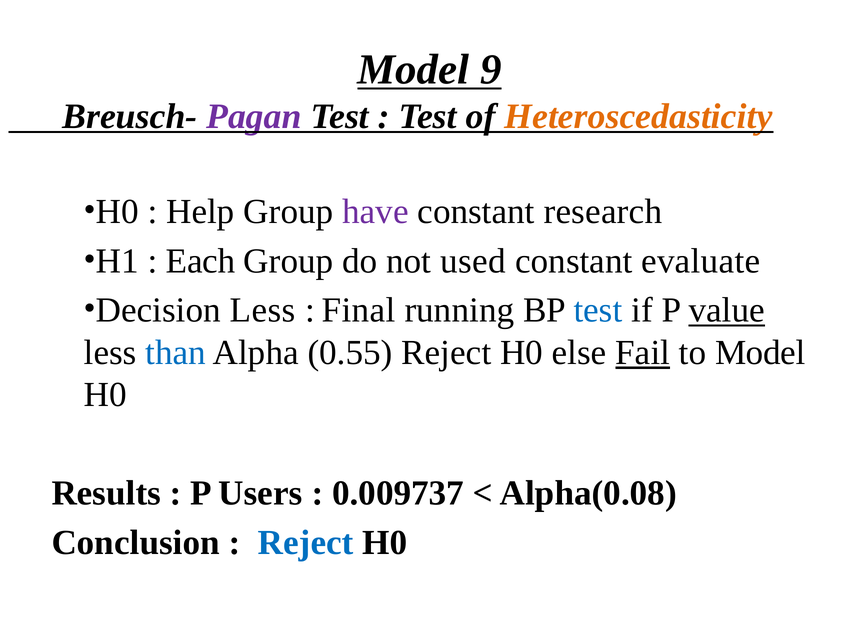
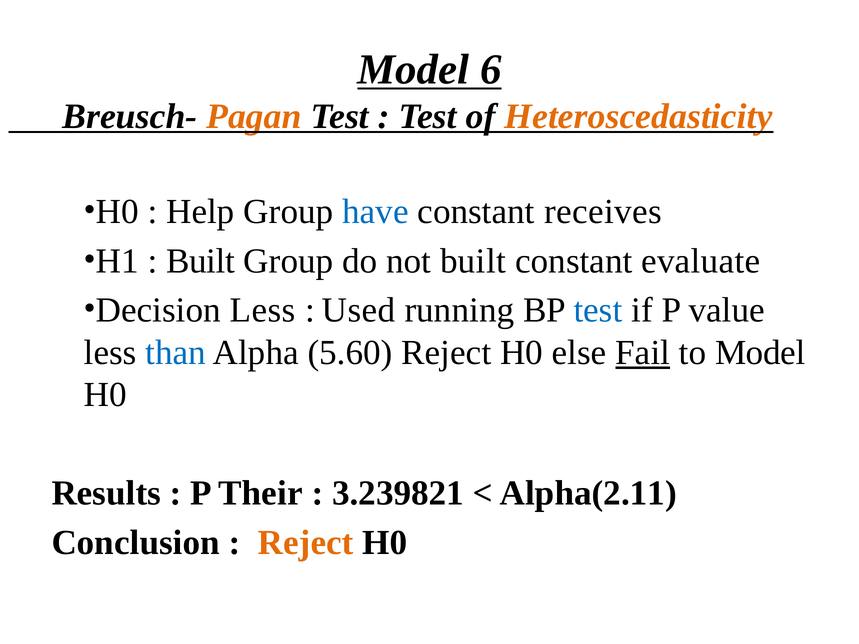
9: 9 -> 6
Pagan colour: purple -> orange
have colour: purple -> blue
research: research -> receives
Each at (201, 261): Each -> Built
not used: used -> built
Final: Final -> Used
value underline: present -> none
0.55: 0.55 -> 5.60
Users: Users -> Their
0.009737: 0.009737 -> 3.239821
Alpha(0.08: Alpha(0.08 -> Alpha(2.11
Reject at (306, 543) colour: blue -> orange
